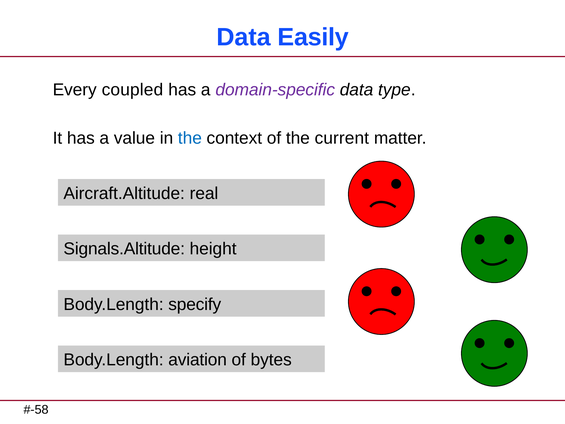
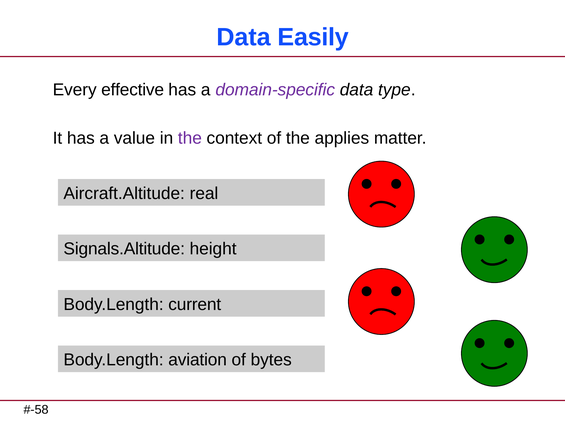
coupled: coupled -> effective
the at (190, 138) colour: blue -> purple
current: current -> applies
specify: specify -> current
